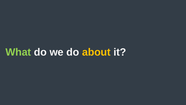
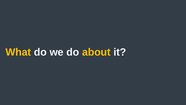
What colour: light green -> yellow
